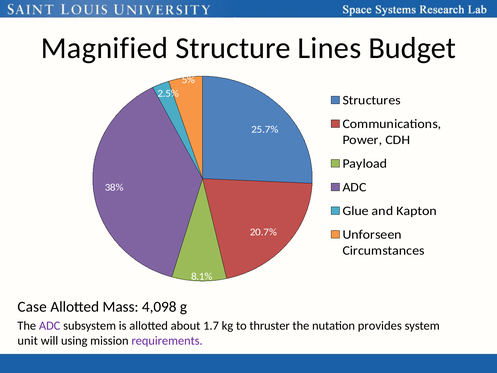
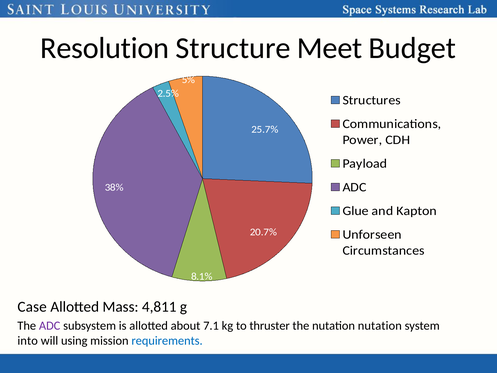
Magnified: Magnified -> Resolution
Lines: Lines -> Meet
4,098: 4,098 -> 4,811
1.7: 1.7 -> 7.1
nutation provides: provides -> nutation
unit: unit -> into
requirements colour: purple -> blue
